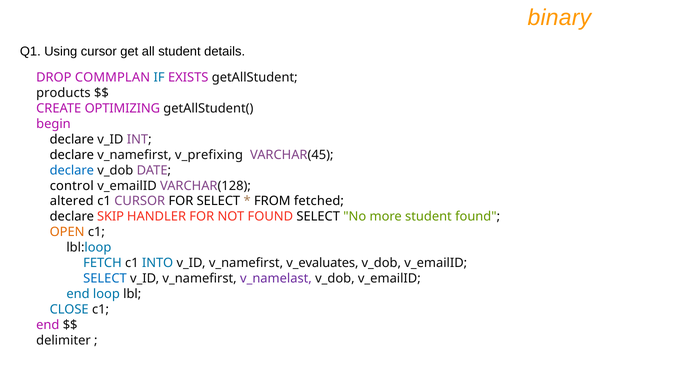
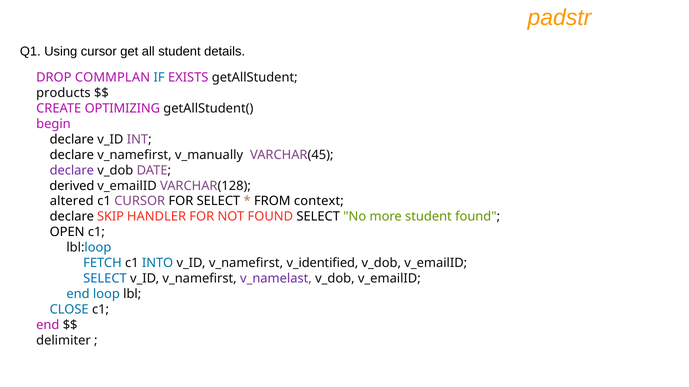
binary: binary -> padstr
v_prefixing: v_prefixing -> v_manually
declare at (72, 171) colour: blue -> purple
control: control -> derived
fetched: fetched -> context
OPEN colour: orange -> black
v_evaluates: v_evaluates -> v_identified
